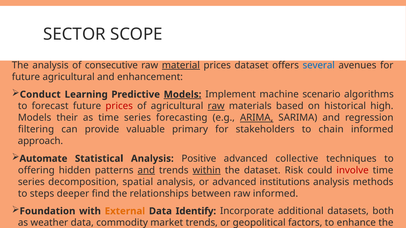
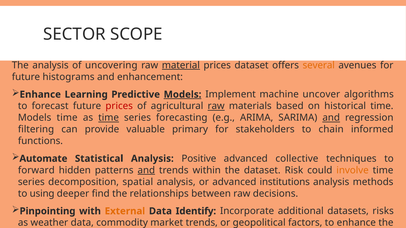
consecutive: consecutive -> uncovering
several colour: blue -> orange
future agricultural: agricultural -> histograms
Conduct at (40, 95): Conduct -> Enhance
scenario: scenario -> uncover
historical high: high -> time
Models their: their -> time
time at (109, 118) underline: none -> present
ARIMA underline: present -> none
and at (331, 118) underline: none -> present
approach: approach -> functions
offering: offering -> forward
within underline: present -> none
involve colour: red -> orange
steps: steps -> using
raw informed: informed -> decisions
Foundation: Foundation -> Pinpointing
both: both -> risks
